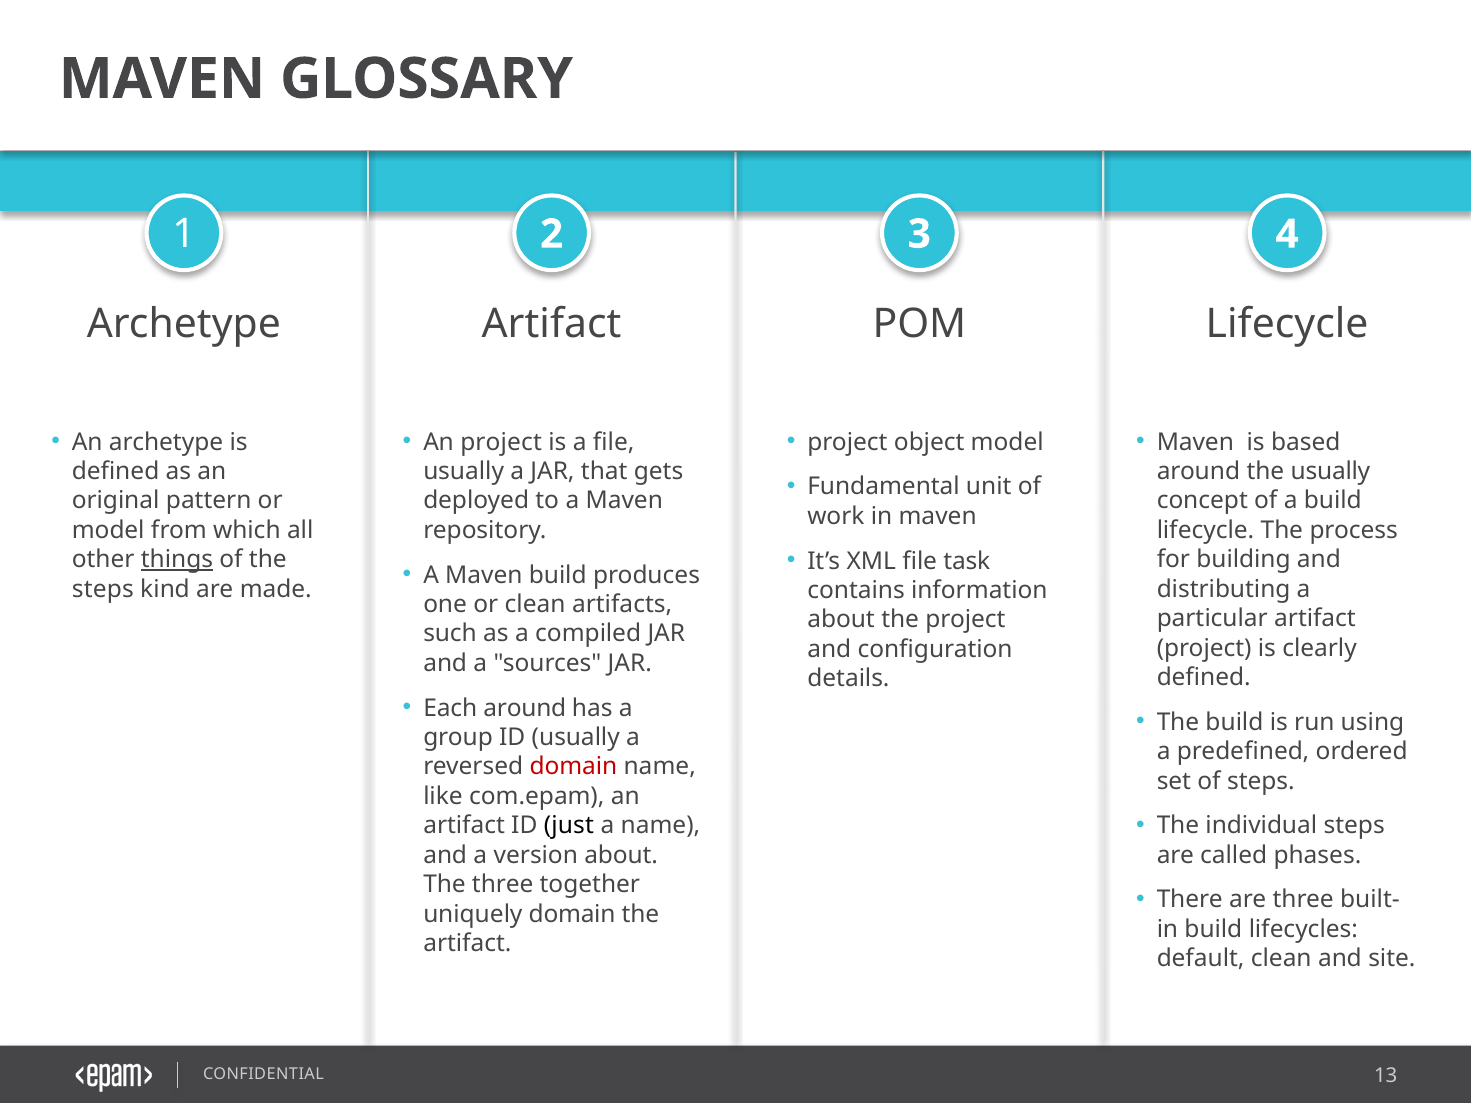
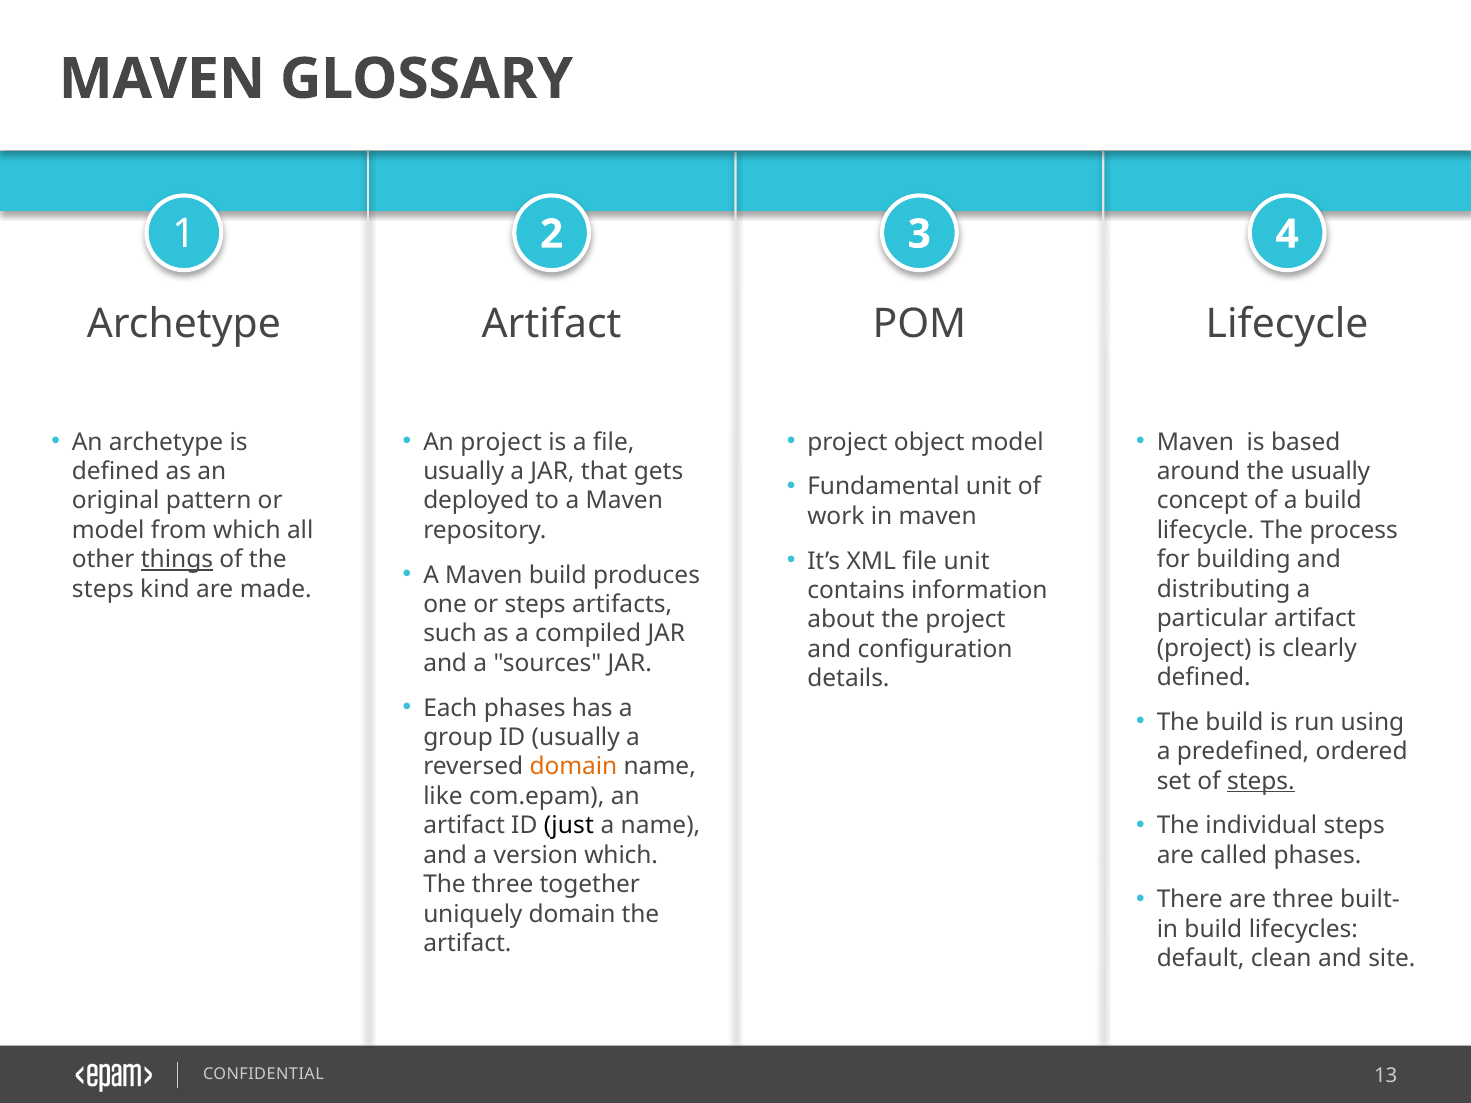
file task: task -> unit
or clean: clean -> steps
Each around: around -> phases
domain at (573, 767) colour: red -> orange
steps at (1261, 781) underline: none -> present
version about: about -> which
